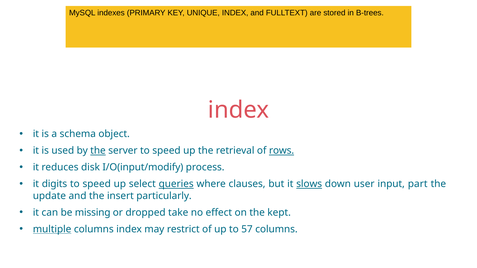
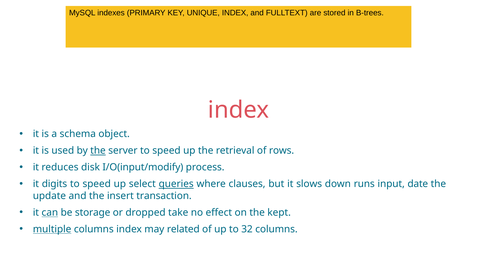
rows underline: present -> none
slows underline: present -> none
user: user -> runs
part: part -> date
particularly: particularly -> transaction
can underline: none -> present
missing: missing -> storage
restrict: restrict -> related
57: 57 -> 32
